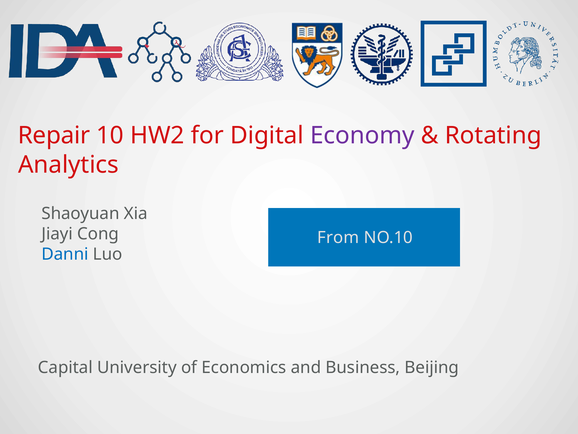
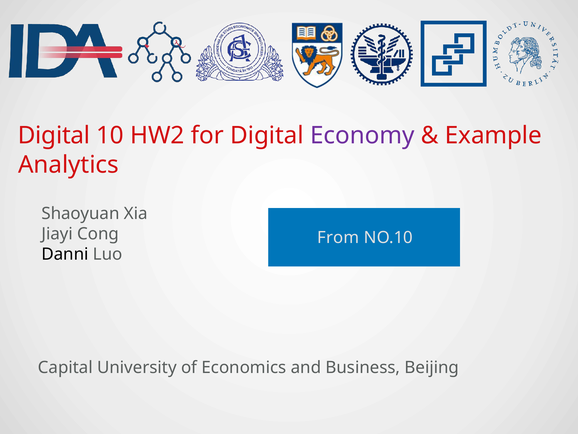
Repair at (54, 135): Repair -> Digital
Rotating: Rotating -> Example
Danni colour: blue -> black
